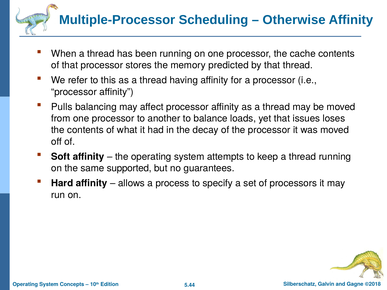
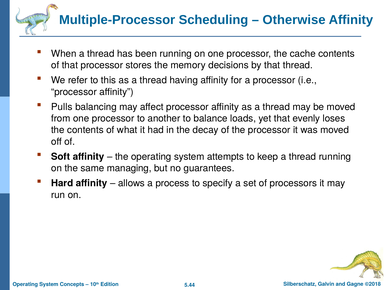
predicted: predicted -> decisions
issues: issues -> evenly
supported: supported -> managing
